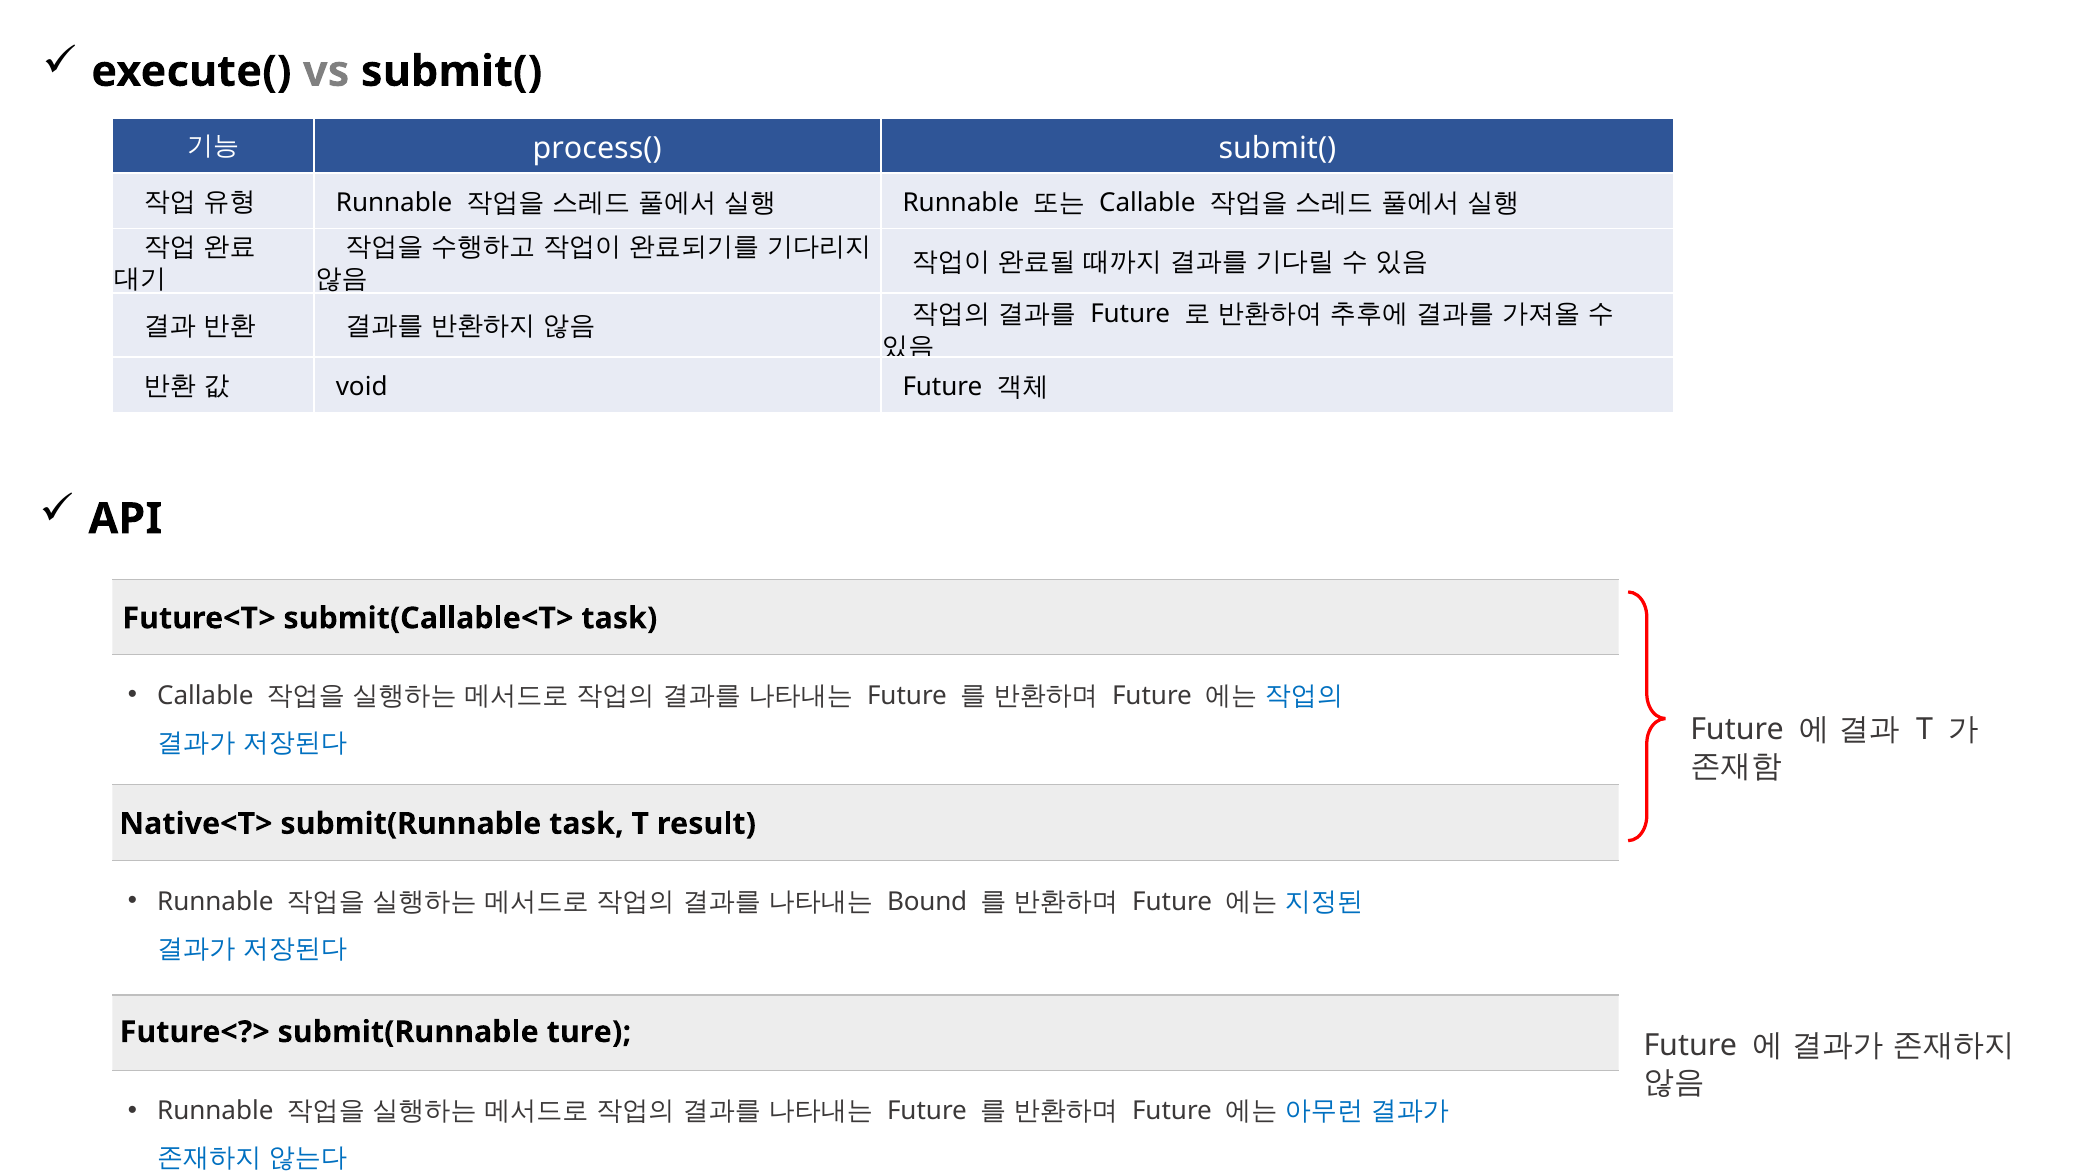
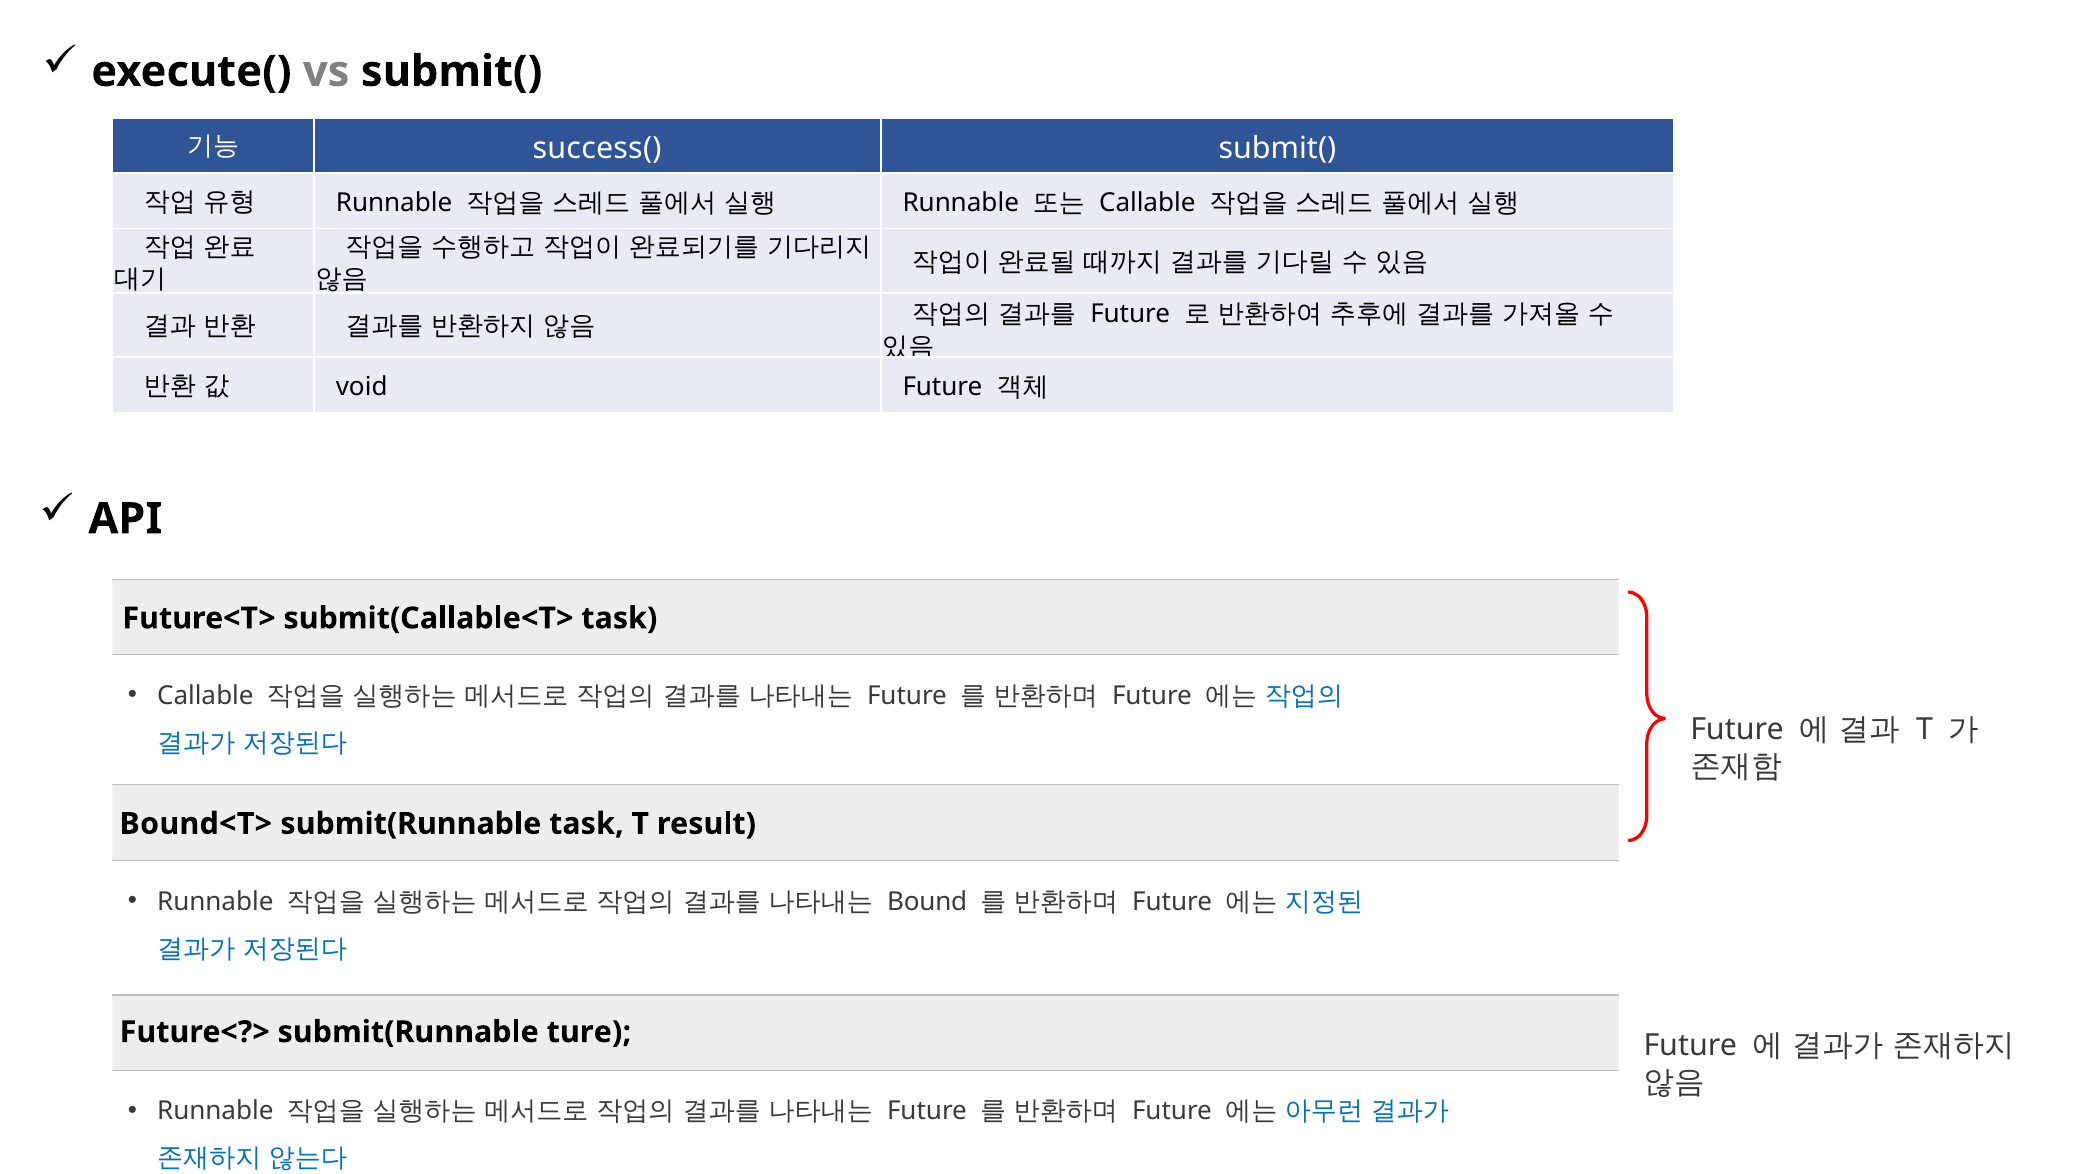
process(: process( -> success(
Native<T>: Native<T> -> Bound<T>
